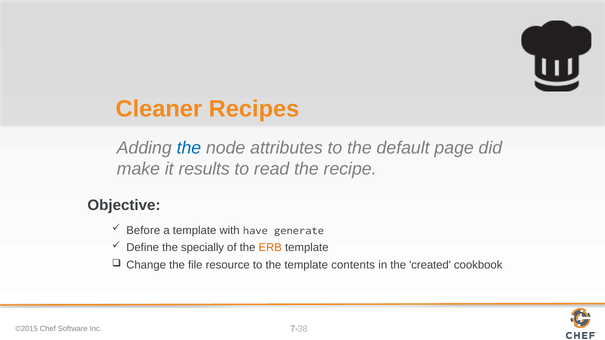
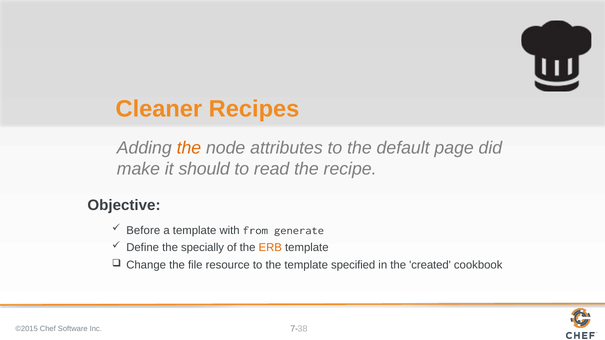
the at (189, 148) colour: blue -> orange
results: results -> should
have: have -> from
contents: contents -> specified
